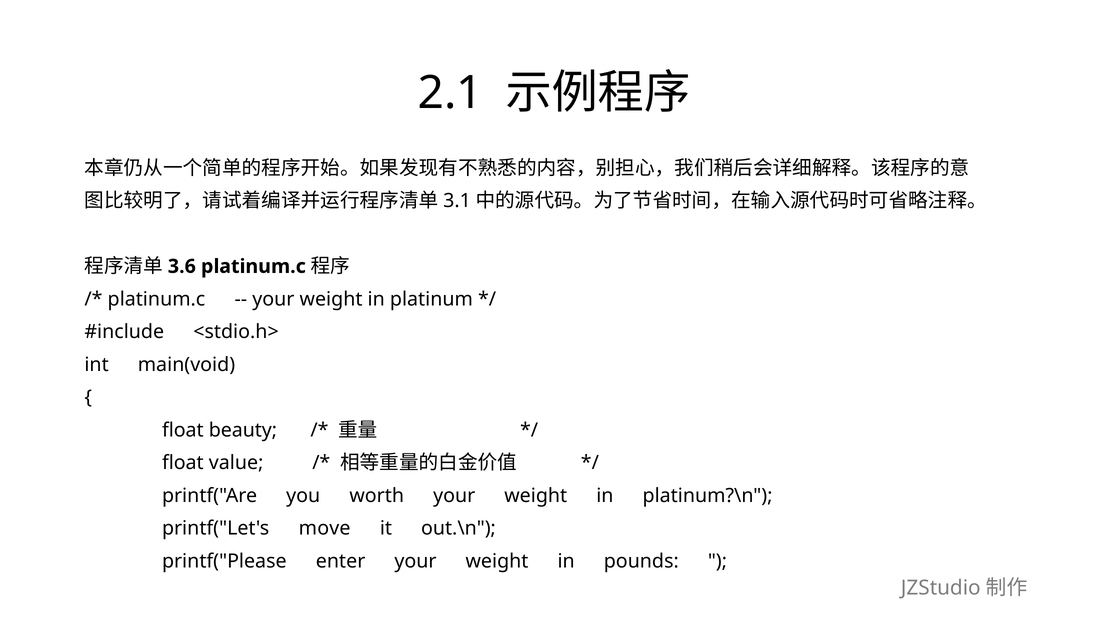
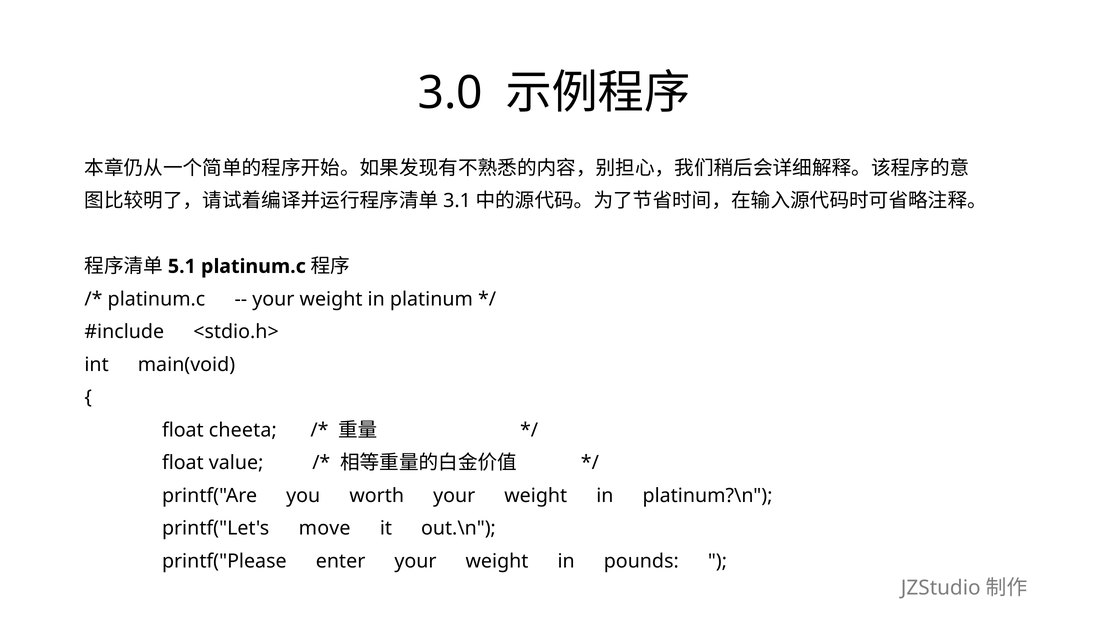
2.1: 2.1 -> 3.0
3.6: 3.6 -> 5.1
beauty: beauty -> cheeta
